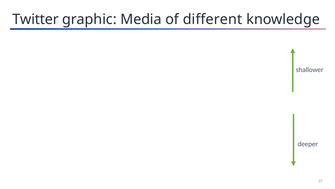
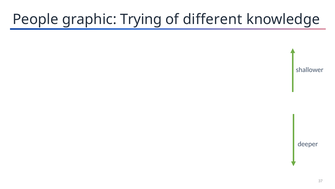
Twitter: Twitter -> People
Media: Media -> Trying
